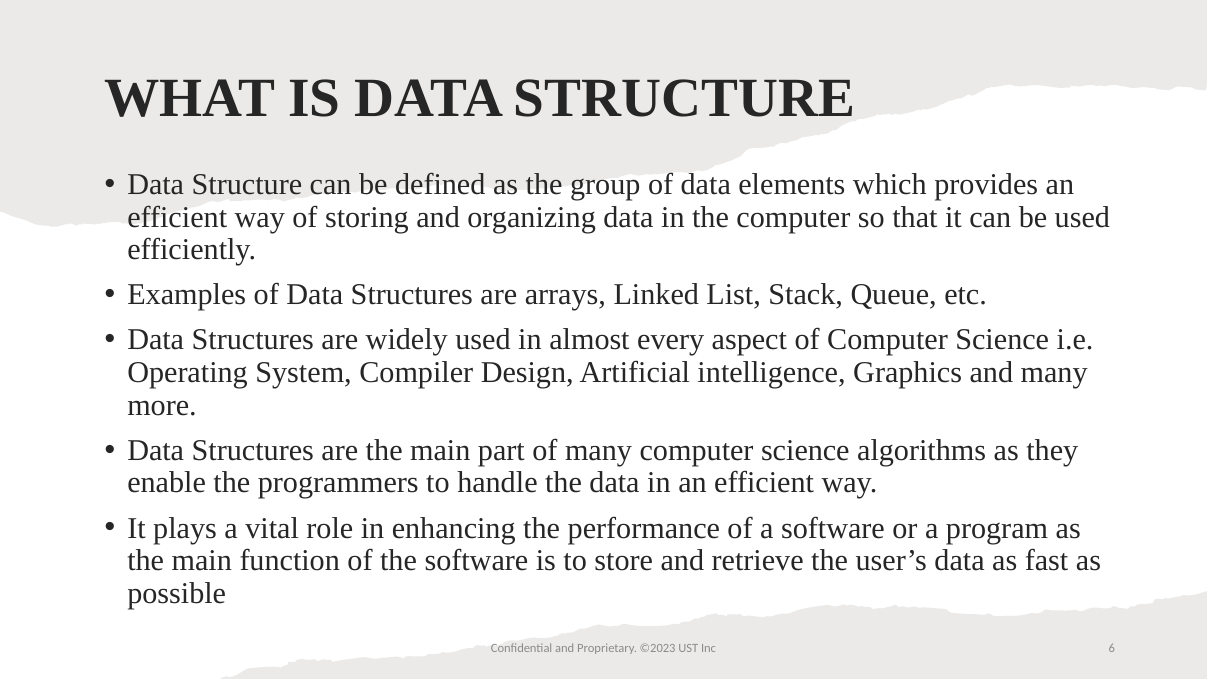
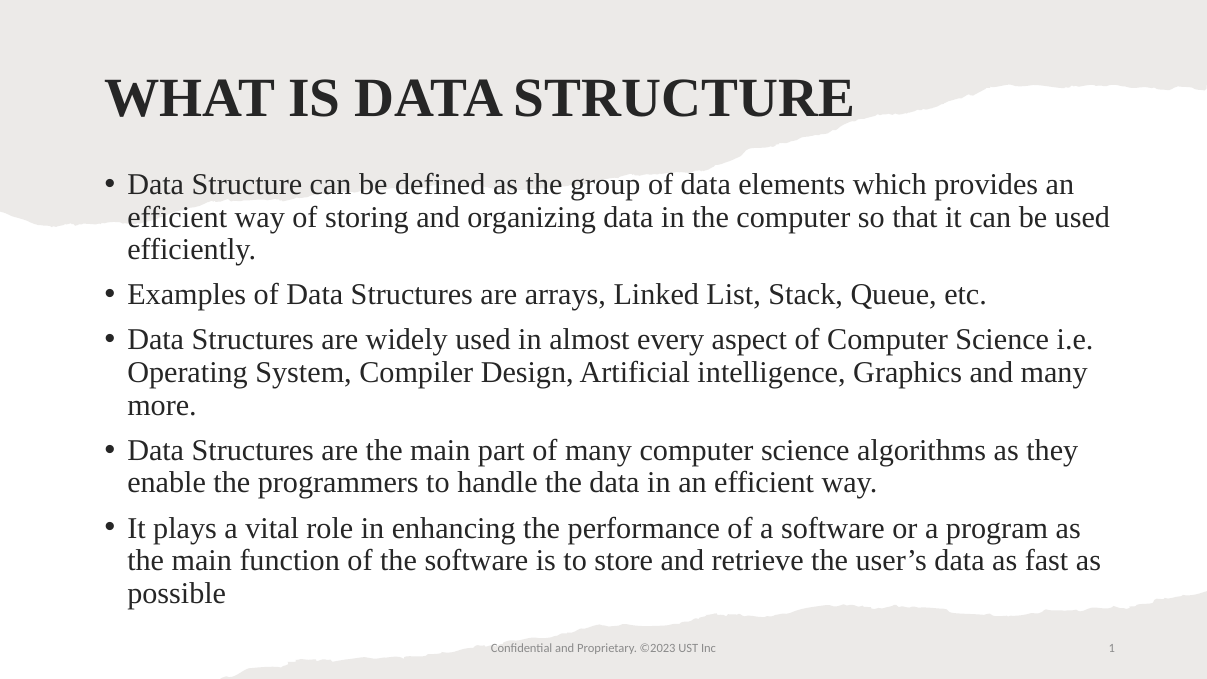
6: 6 -> 1
